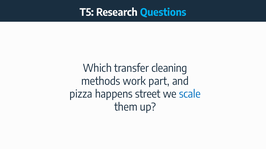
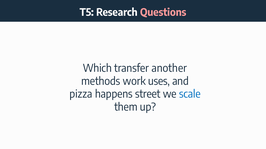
Questions colour: light blue -> pink
cleaning: cleaning -> another
part: part -> uses
